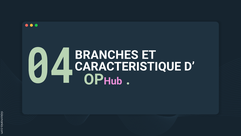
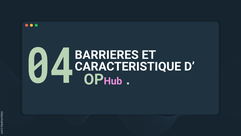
BRANCHES: BRANCHES -> BARRIERES
